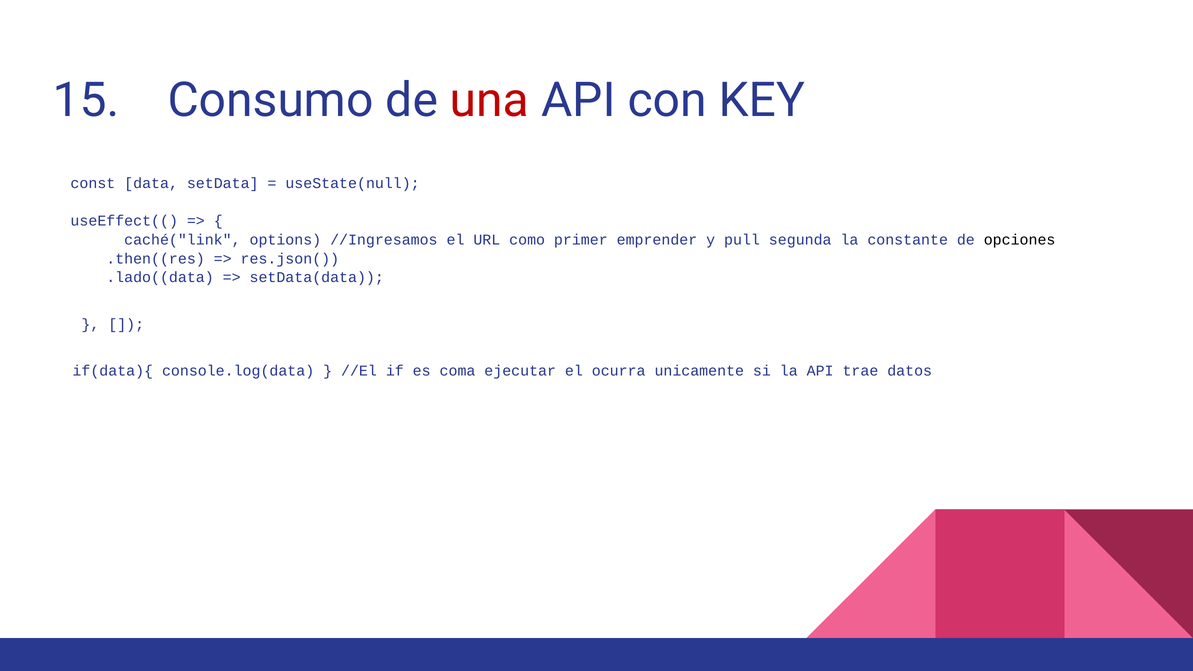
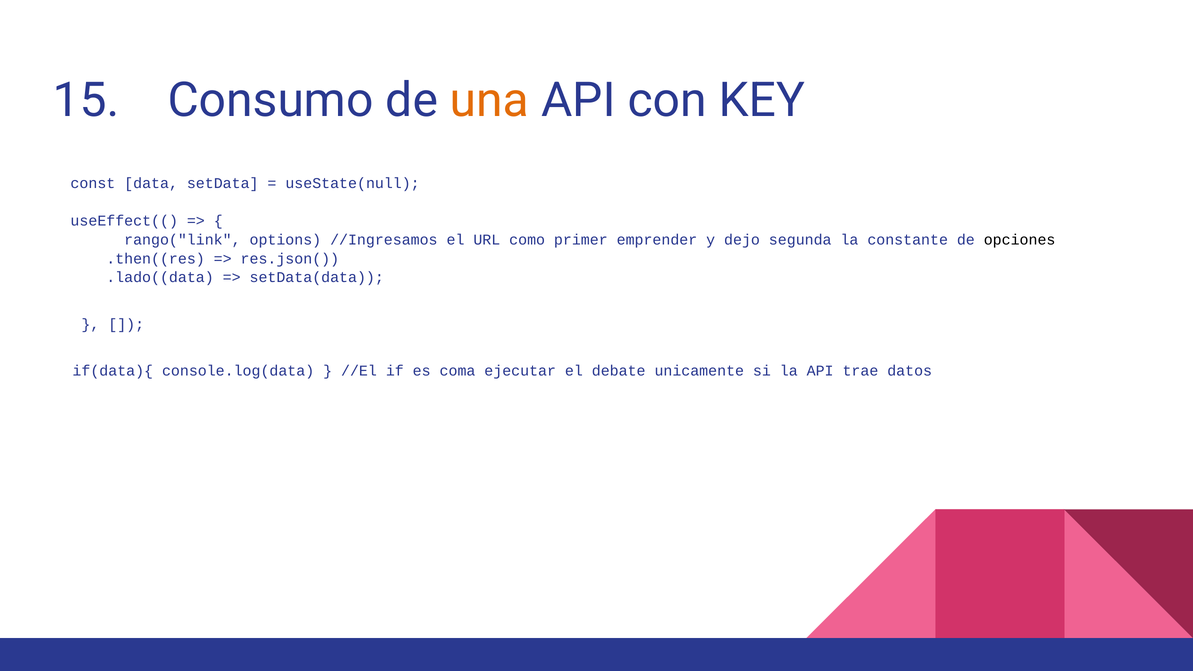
una colour: red -> orange
caché("link: caché("link -> rango("link
pull: pull -> dejo
ocurra: ocurra -> debate
